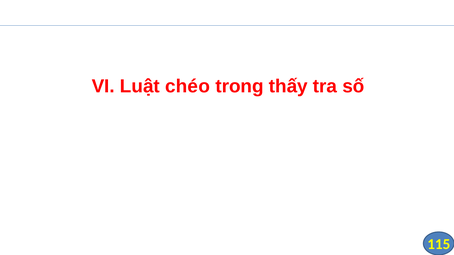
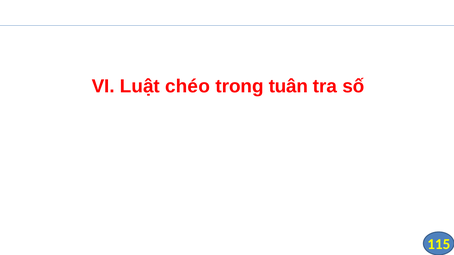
thấy: thấy -> tuân
